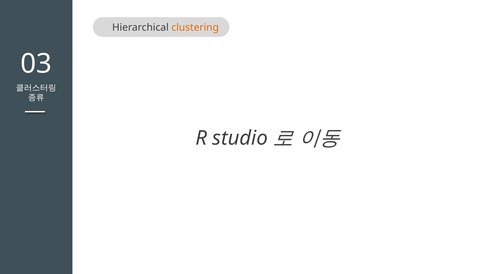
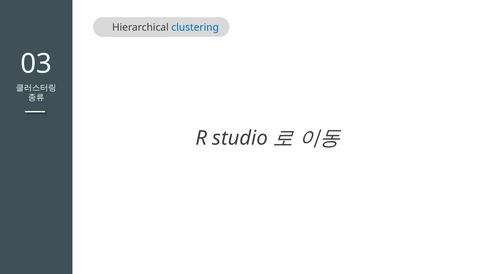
clustering colour: orange -> blue
